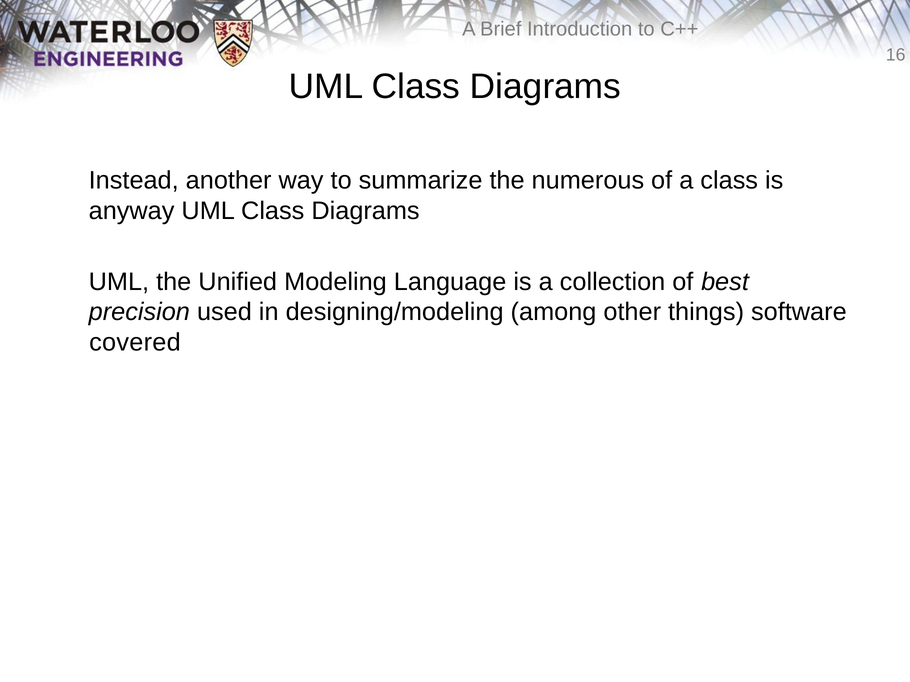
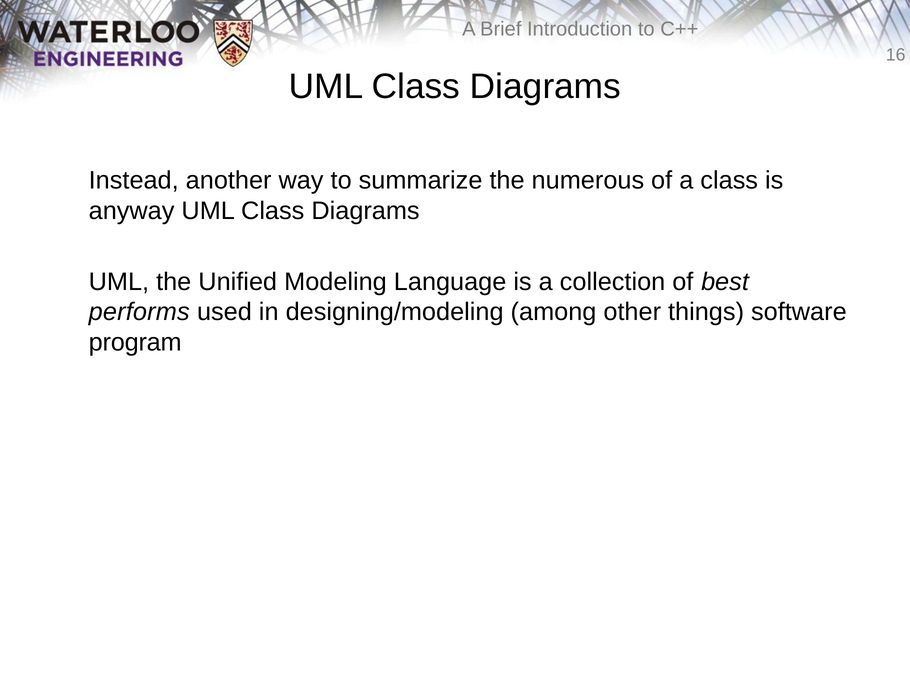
precision: precision -> performs
covered: covered -> program
